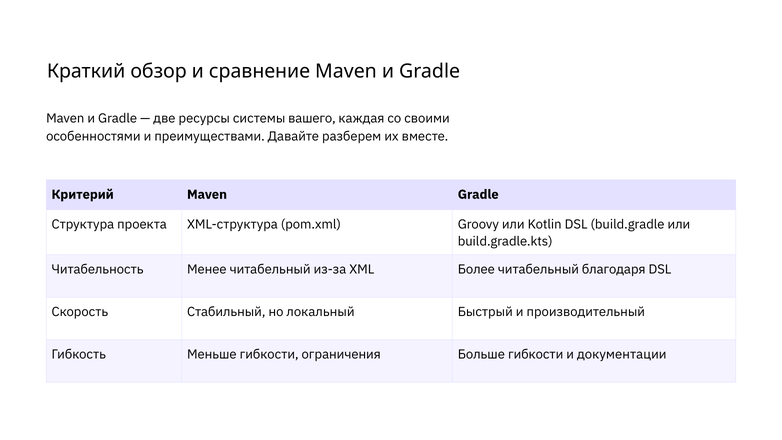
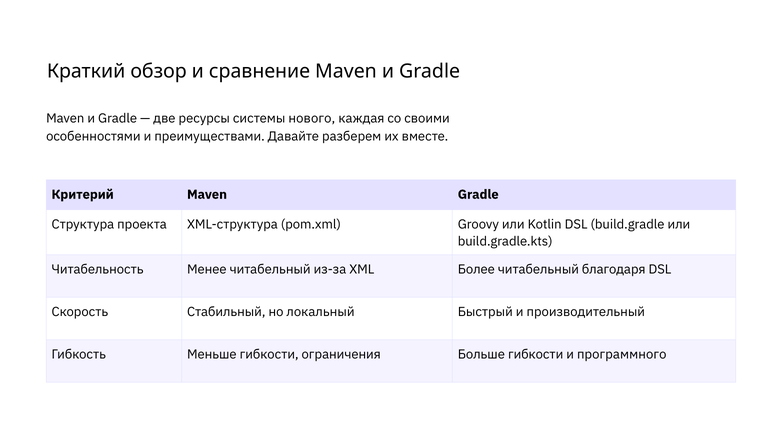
вашего: вашего -> нового
документации: документации -> программного
